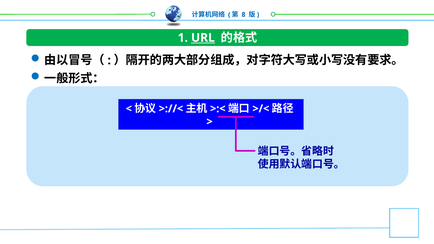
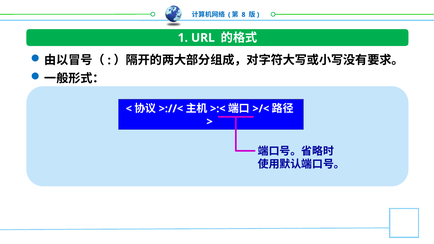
URL underline: present -> none
